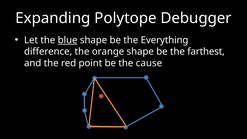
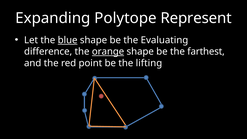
Debugger: Debugger -> Represent
Everything: Everything -> Evaluating
orange underline: none -> present
cause: cause -> lifting
